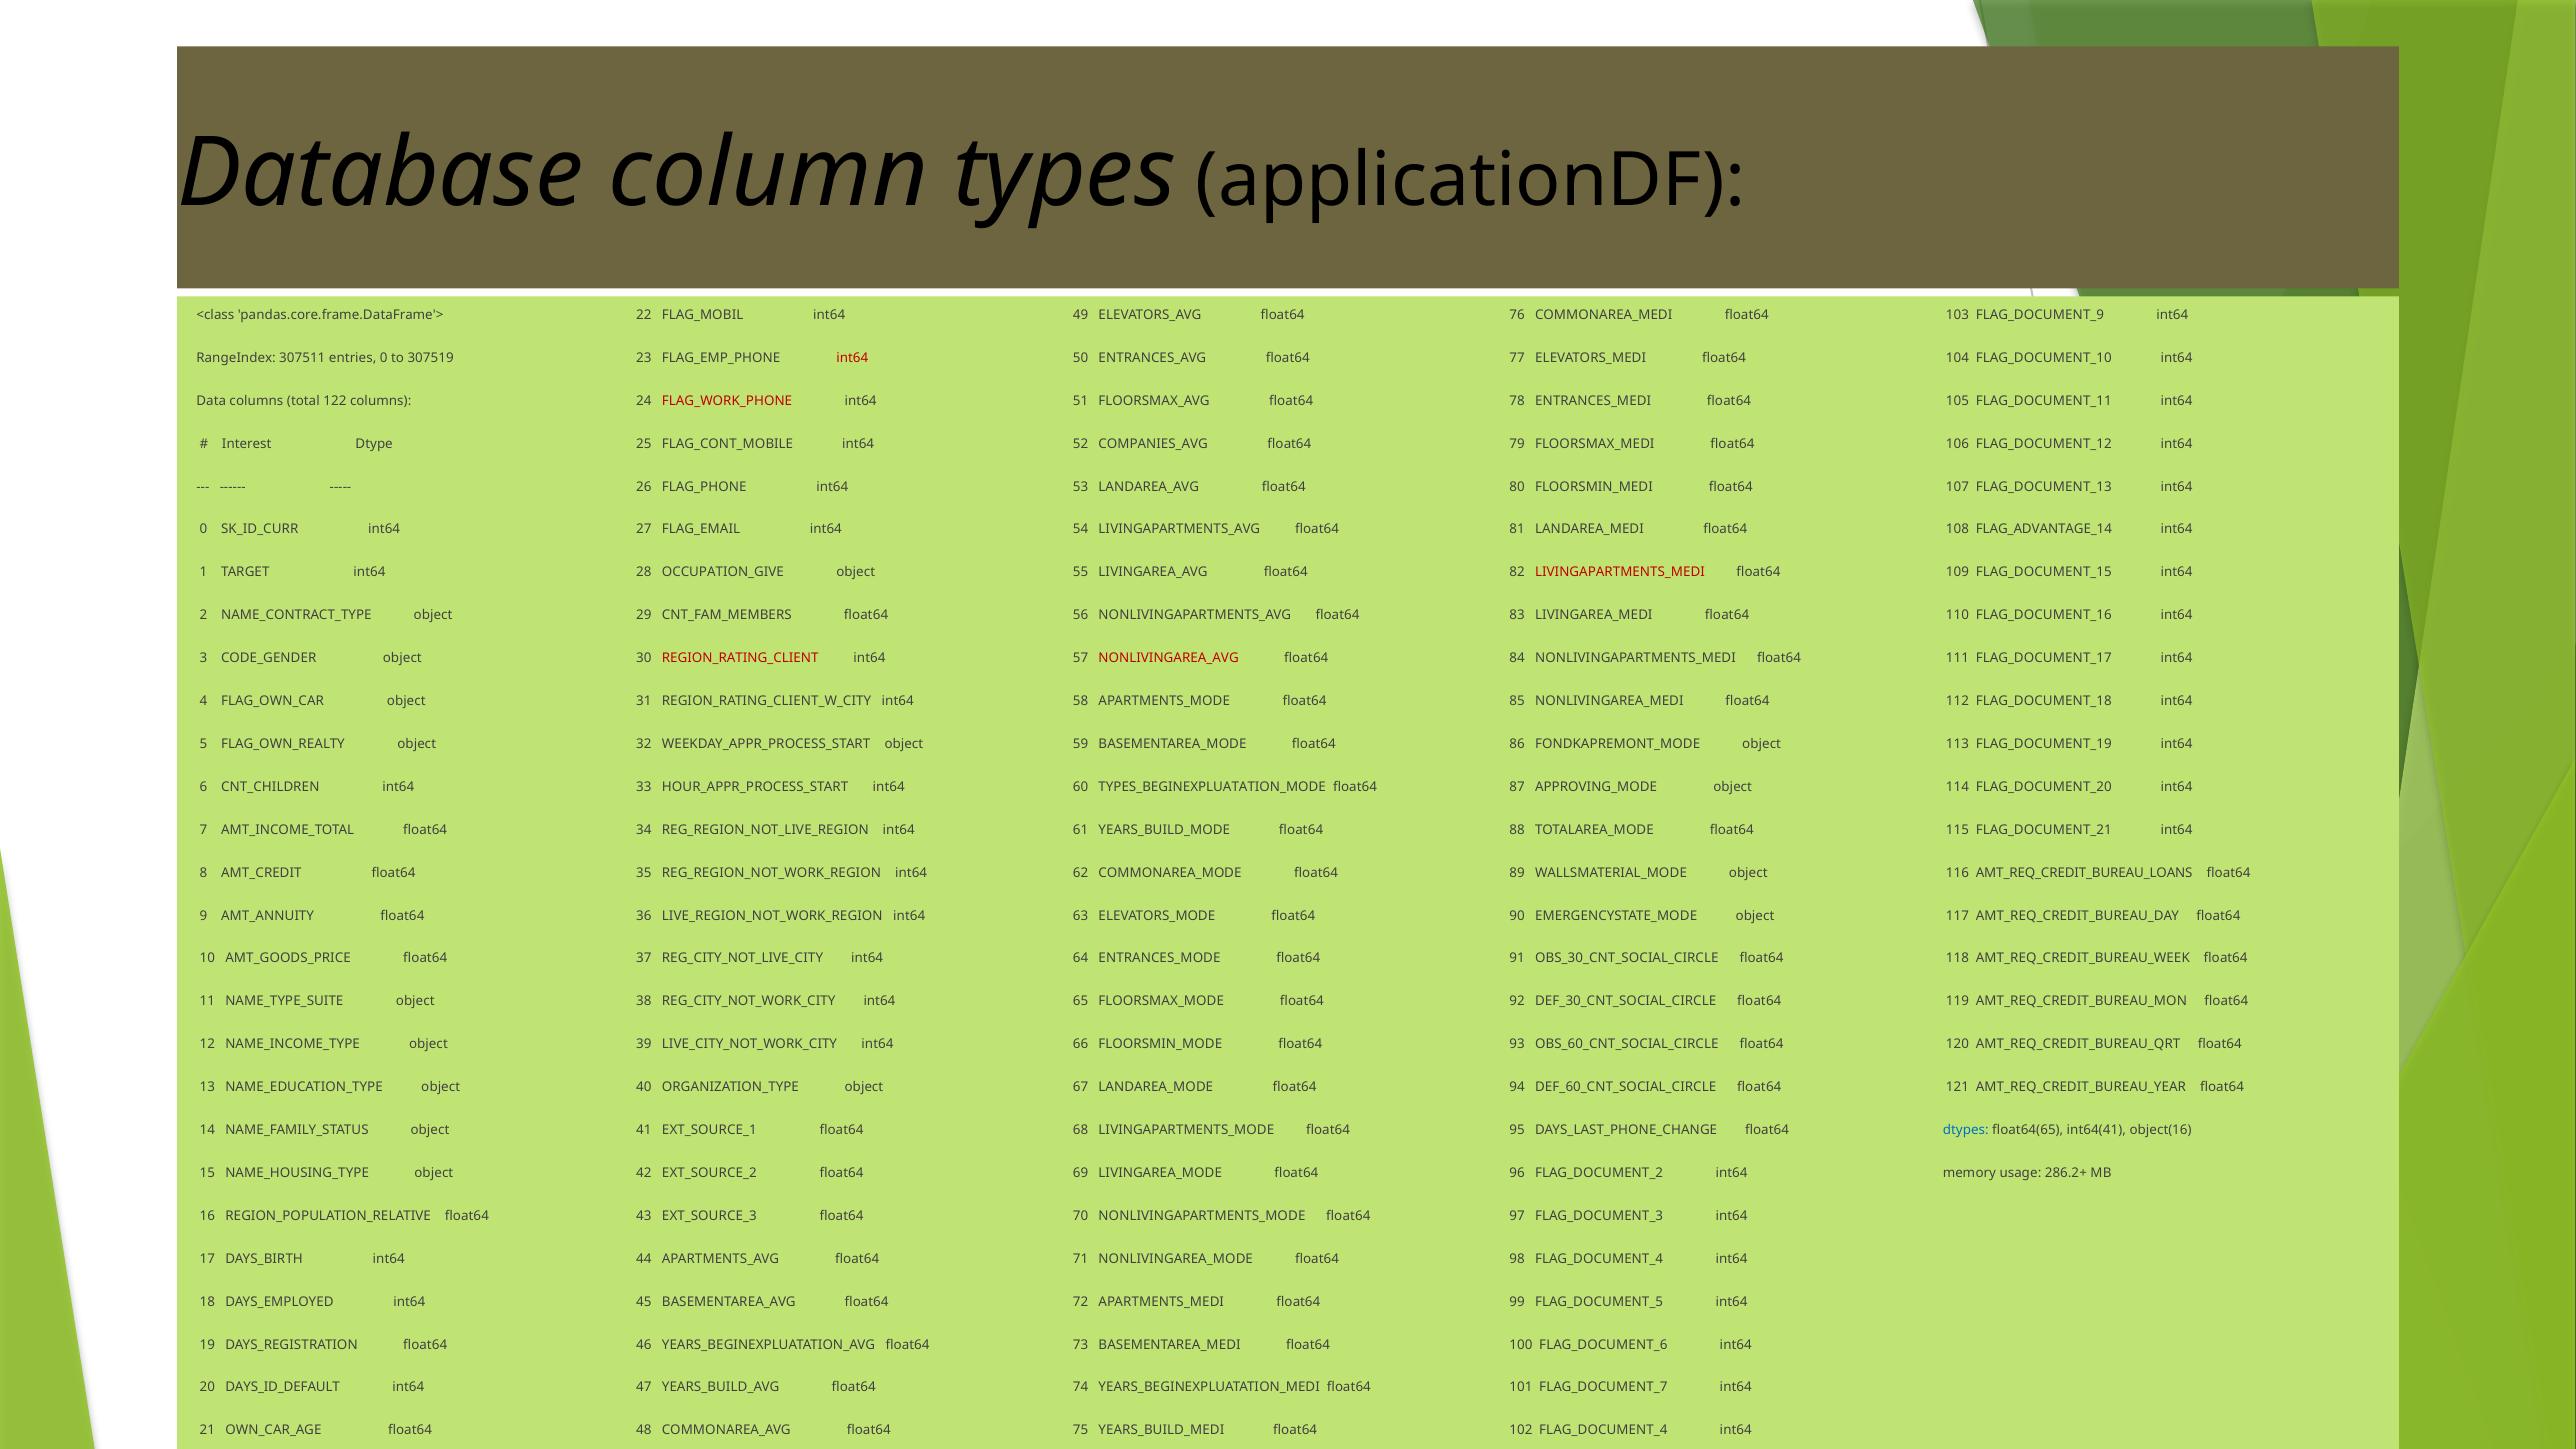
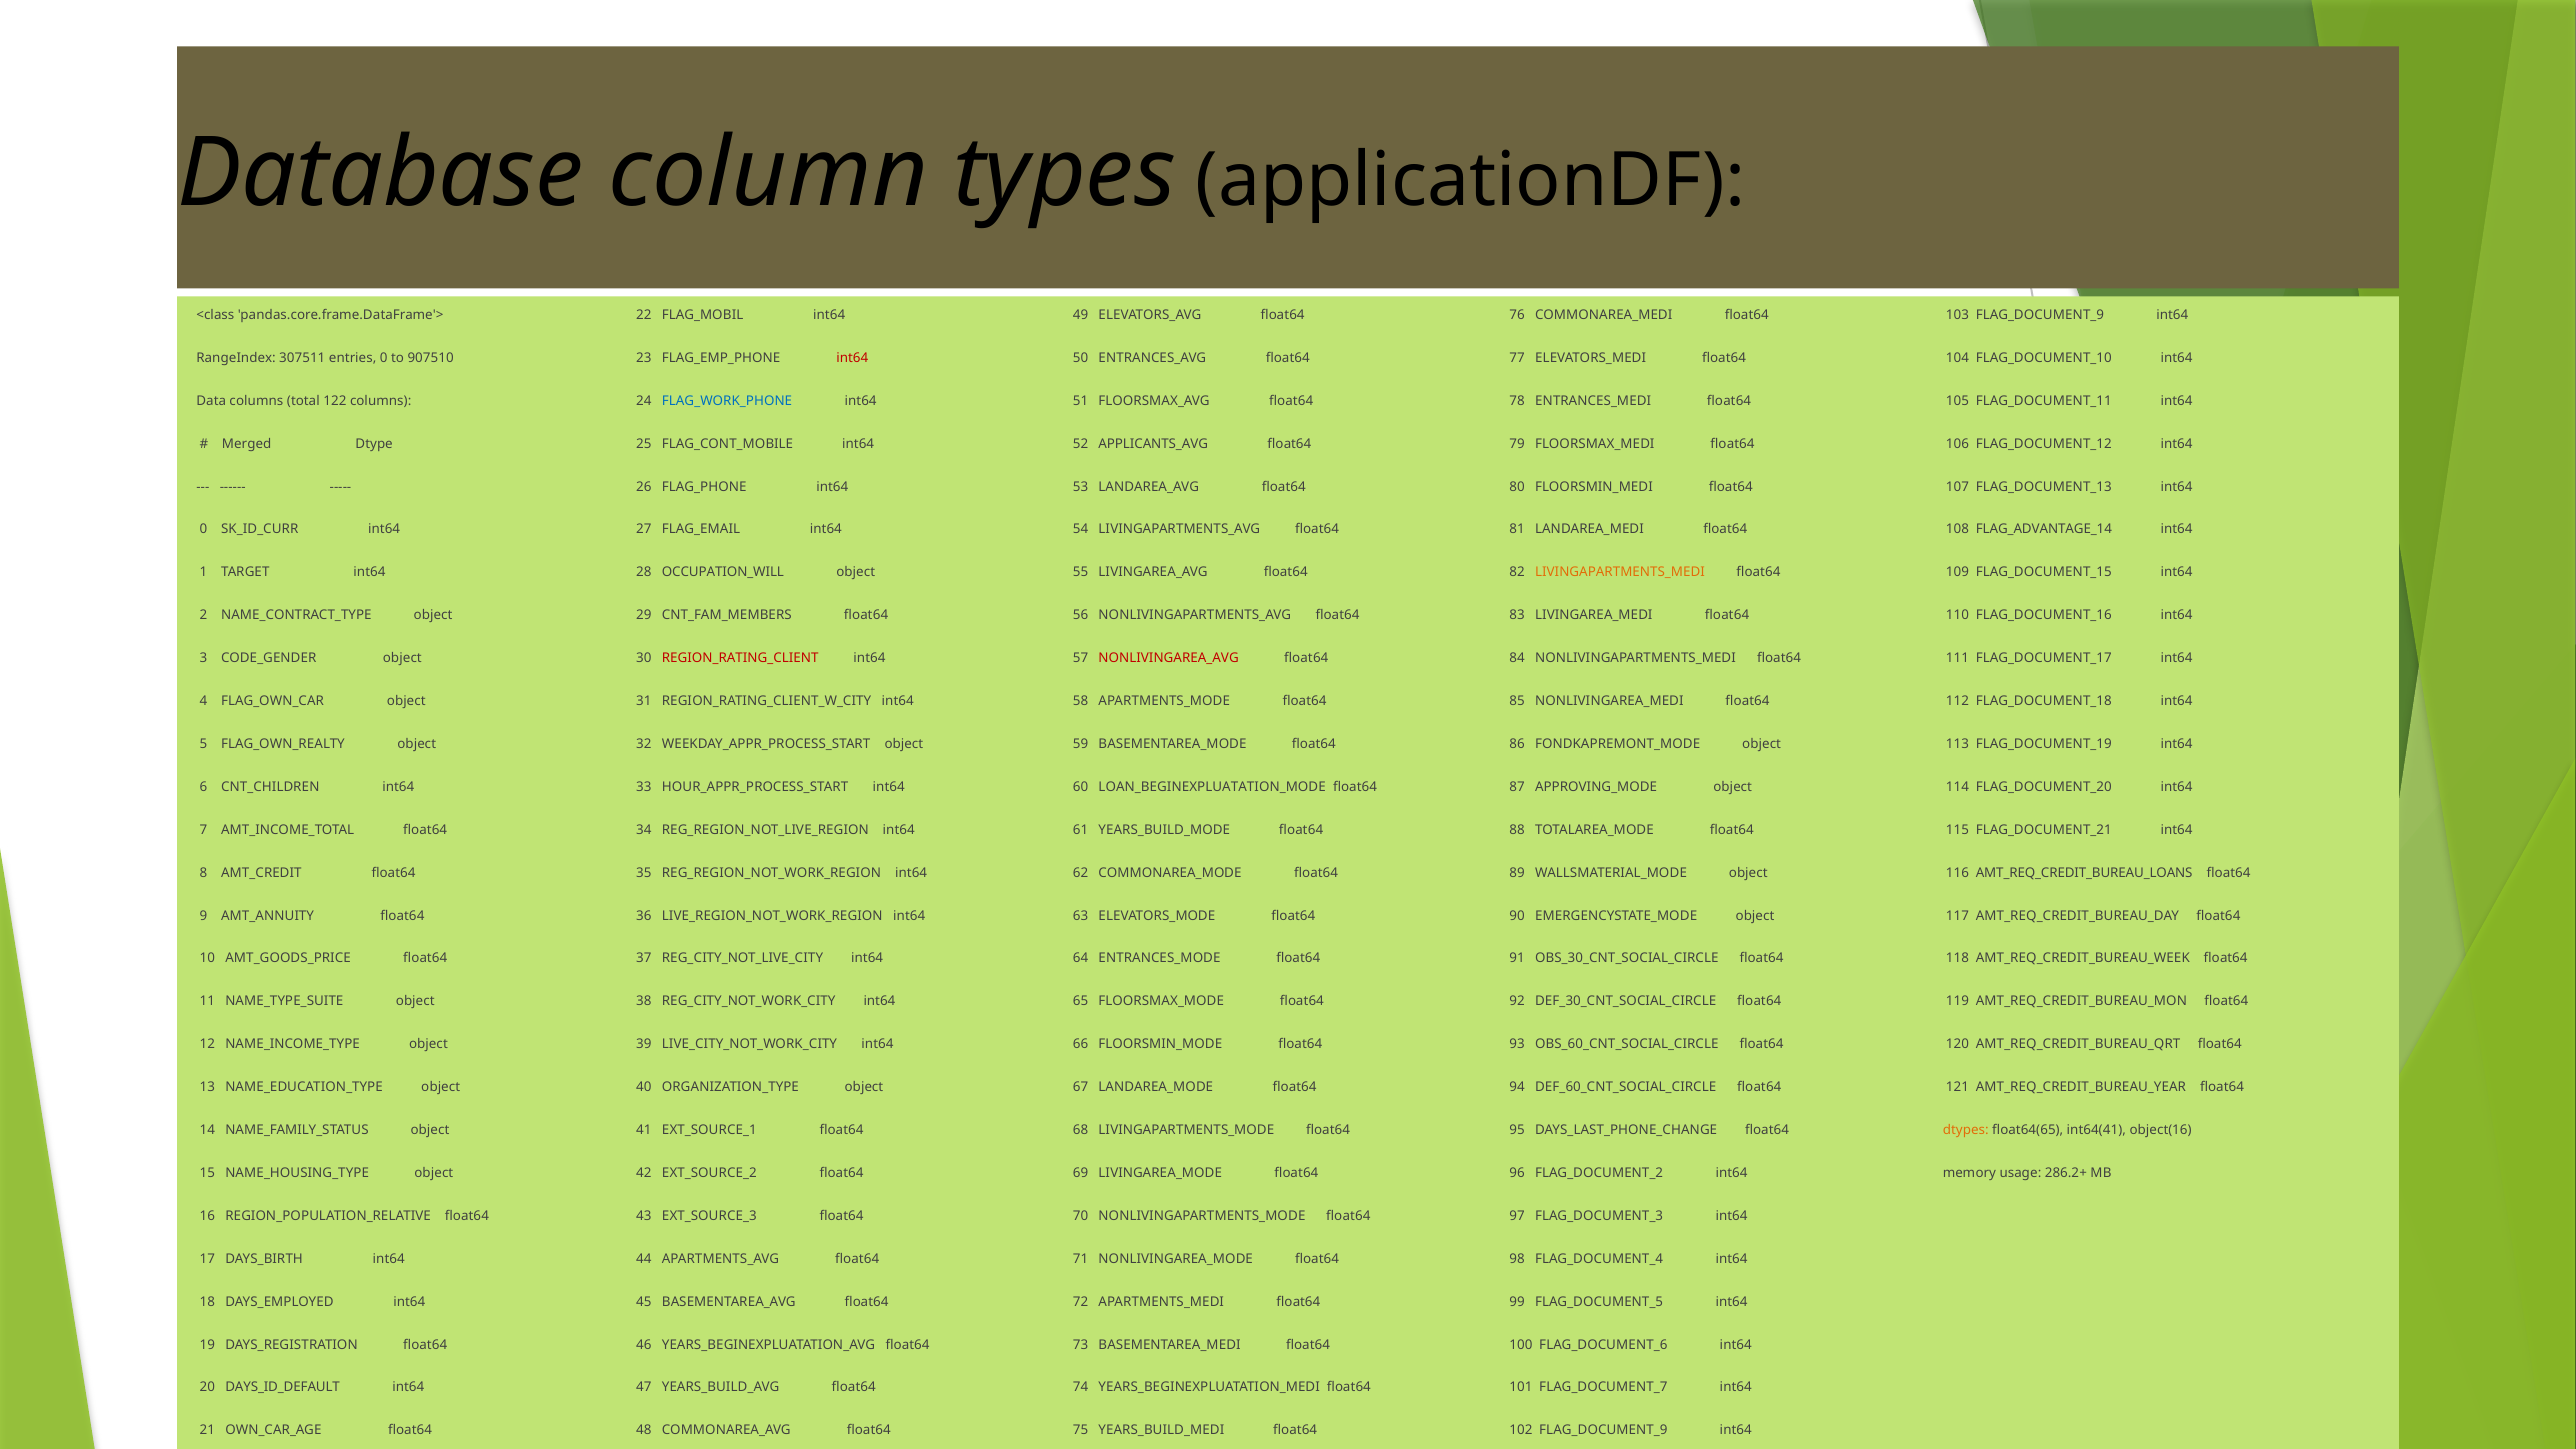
307519: 307519 -> 907510
FLAG_WORK_PHONE colour: red -> blue
Interest: Interest -> Merged
COMPANIES_AVG: COMPANIES_AVG -> APPLICANTS_AVG
OCCUPATION_GIVE: OCCUPATION_GIVE -> OCCUPATION_WILL
LIVINGAPARTMENTS_MEDI colour: red -> orange
TYPES_BEGINEXPLUATATION_MODE: TYPES_BEGINEXPLUATATION_MODE -> LOAN_BEGINEXPLUATATION_MODE
dtypes colour: blue -> orange
102 FLAG_DOCUMENT_4: FLAG_DOCUMENT_4 -> FLAG_DOCUMENT_9
